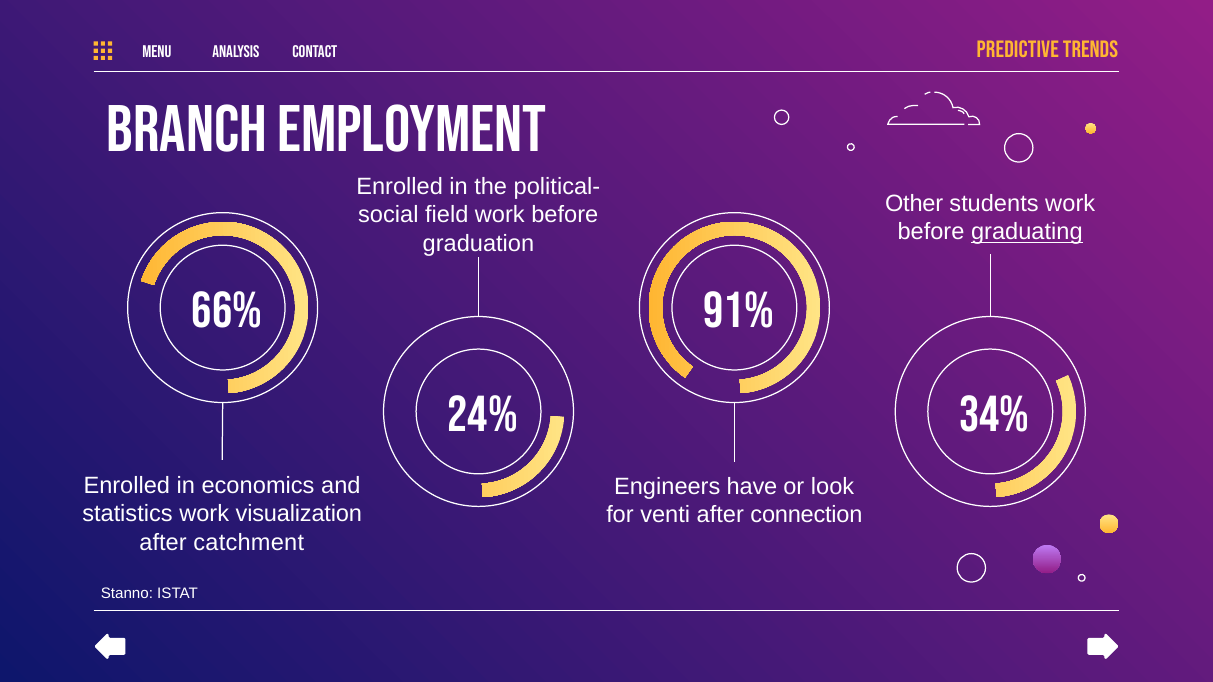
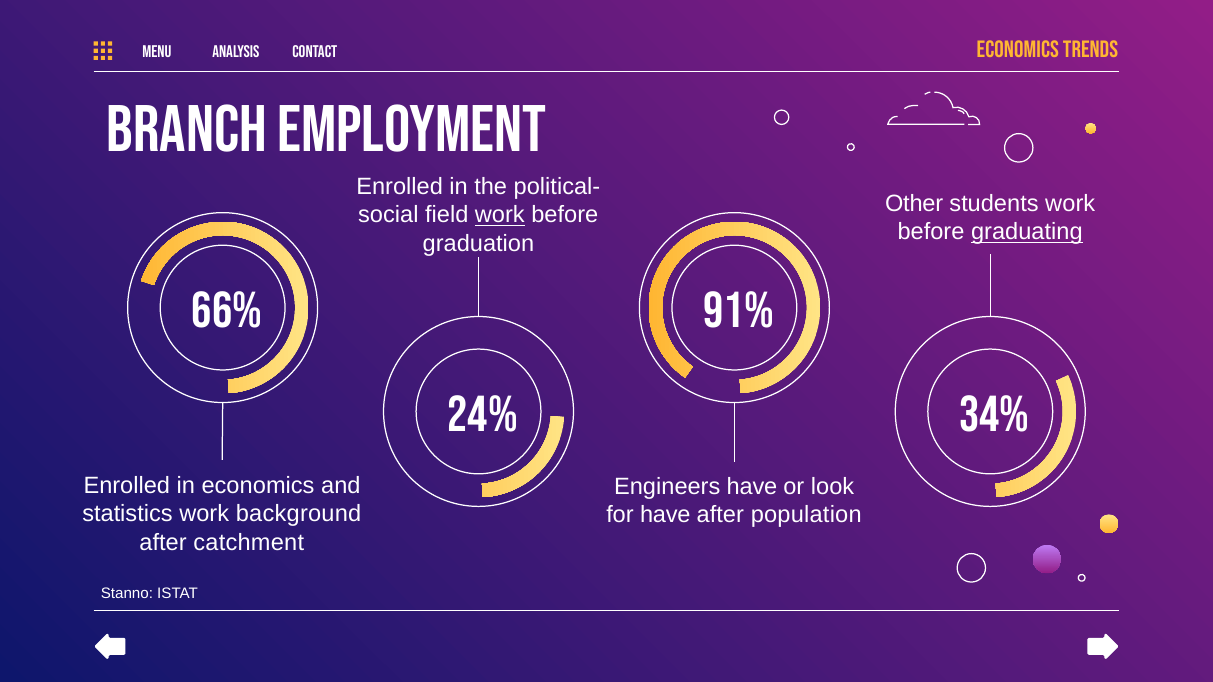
CONTACT PREDICTIVE: PREDICTIVE -> ECONOMICS
work at (500, 215) underline: none -> present
visualization: visualization -> background
for venti: venti -> have
connection: connection -> population
